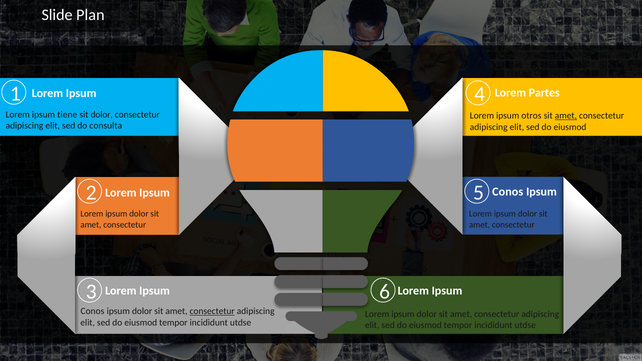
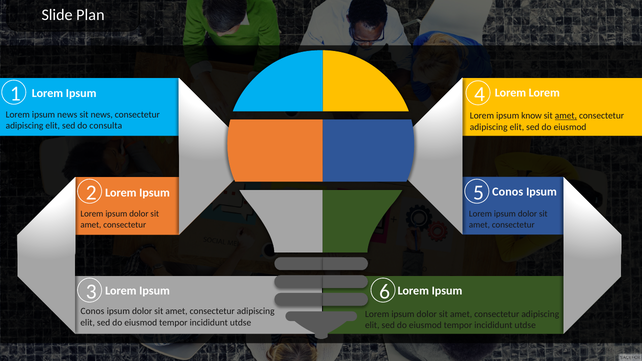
4 Lorem Partes: Partes -> Lorem
ipsum tiene: tiene -> news
sit dolor: dolor -> news
otros: otros -> know
consectetur at (212, 311) underline: present -> none
